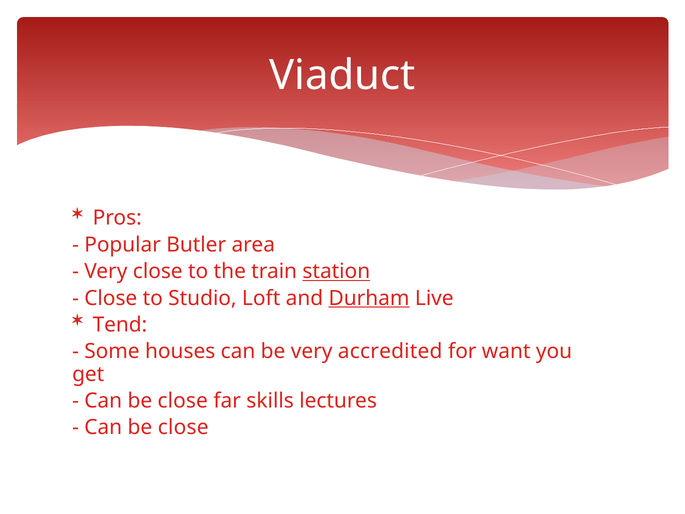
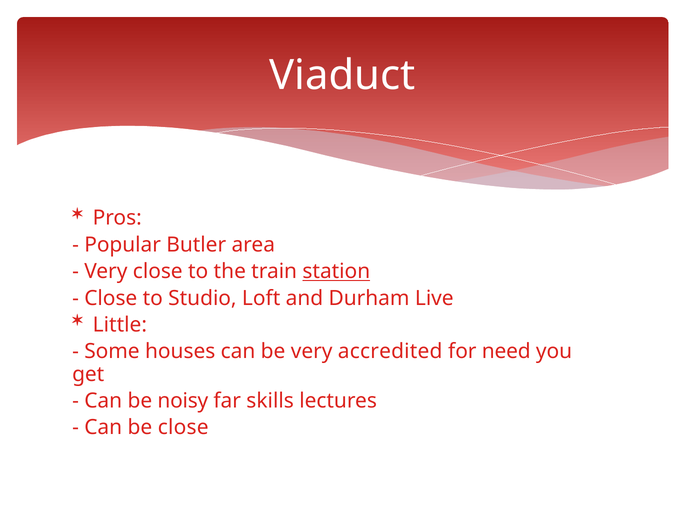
Durham underline: present -> none
Tend: Tend -> Little
want: want -> need
close at (183, 401): close -> noisy
